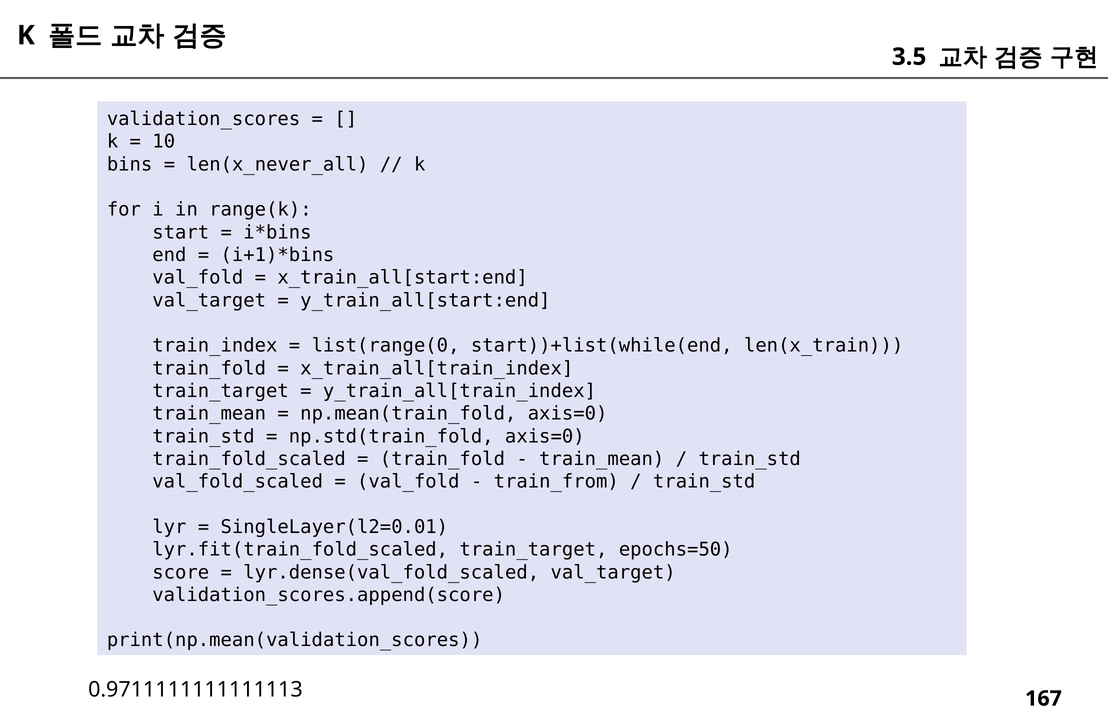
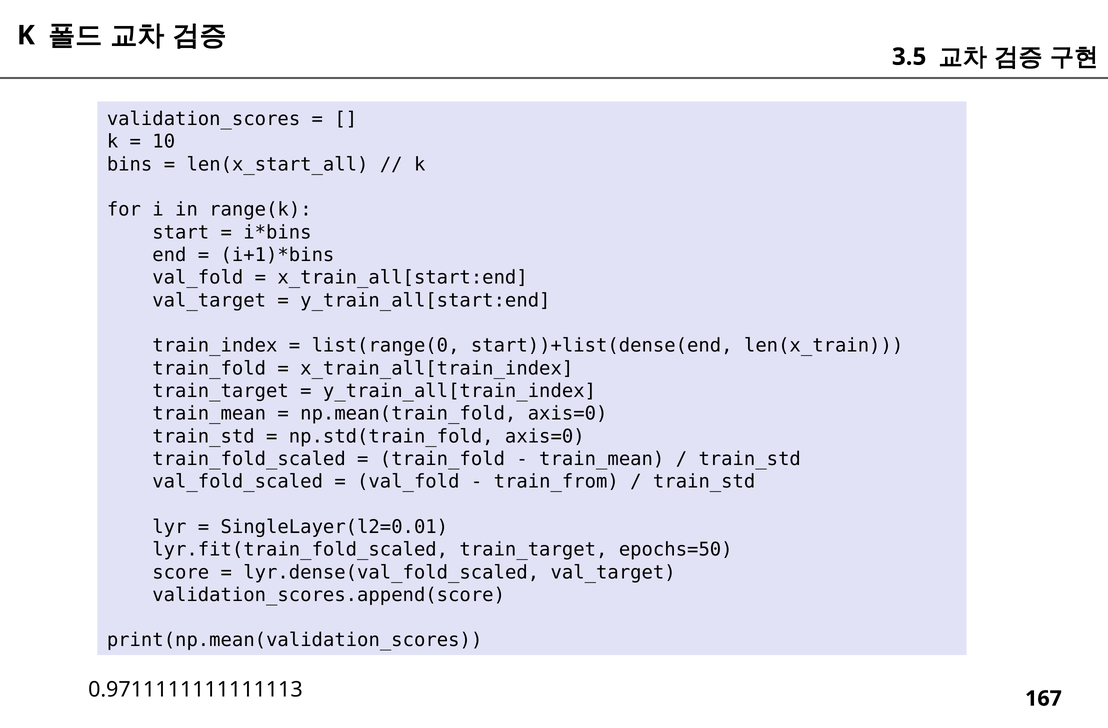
len(x_never_all: len(x_never_all -> len(x_start_all
start))+list(while(end: start))+list(while(end -> start))+list(dense(end
